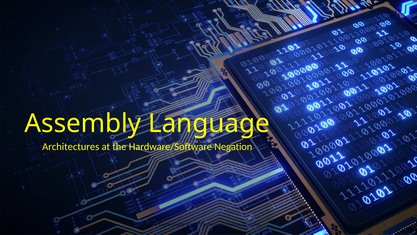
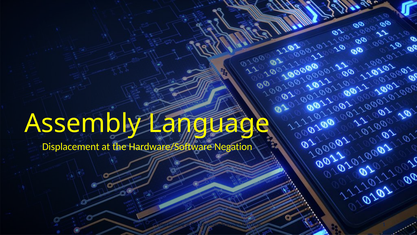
Architectures: Architectures -> Displacement
